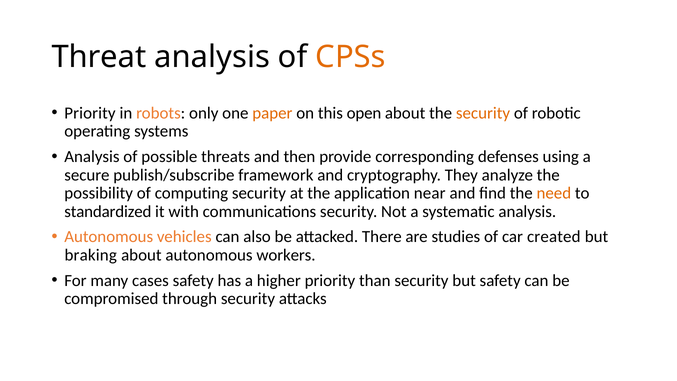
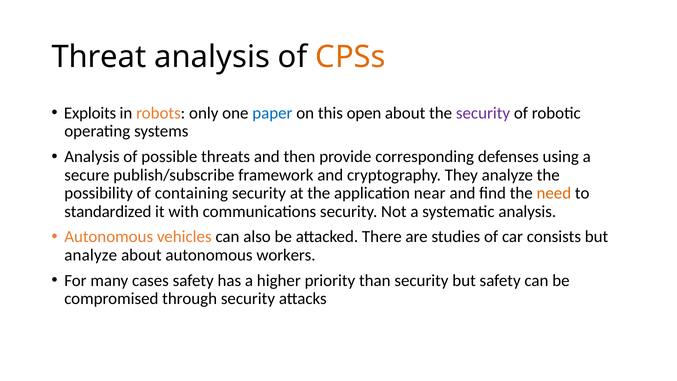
Priority at (90, 113): Priority -> Exploits
paper colour: orange -> blue
security at (483, 113) colour: orange -> purple
computing: computing -> containing
created: created -> consists
braking at (91, 255): braking -> analyze
